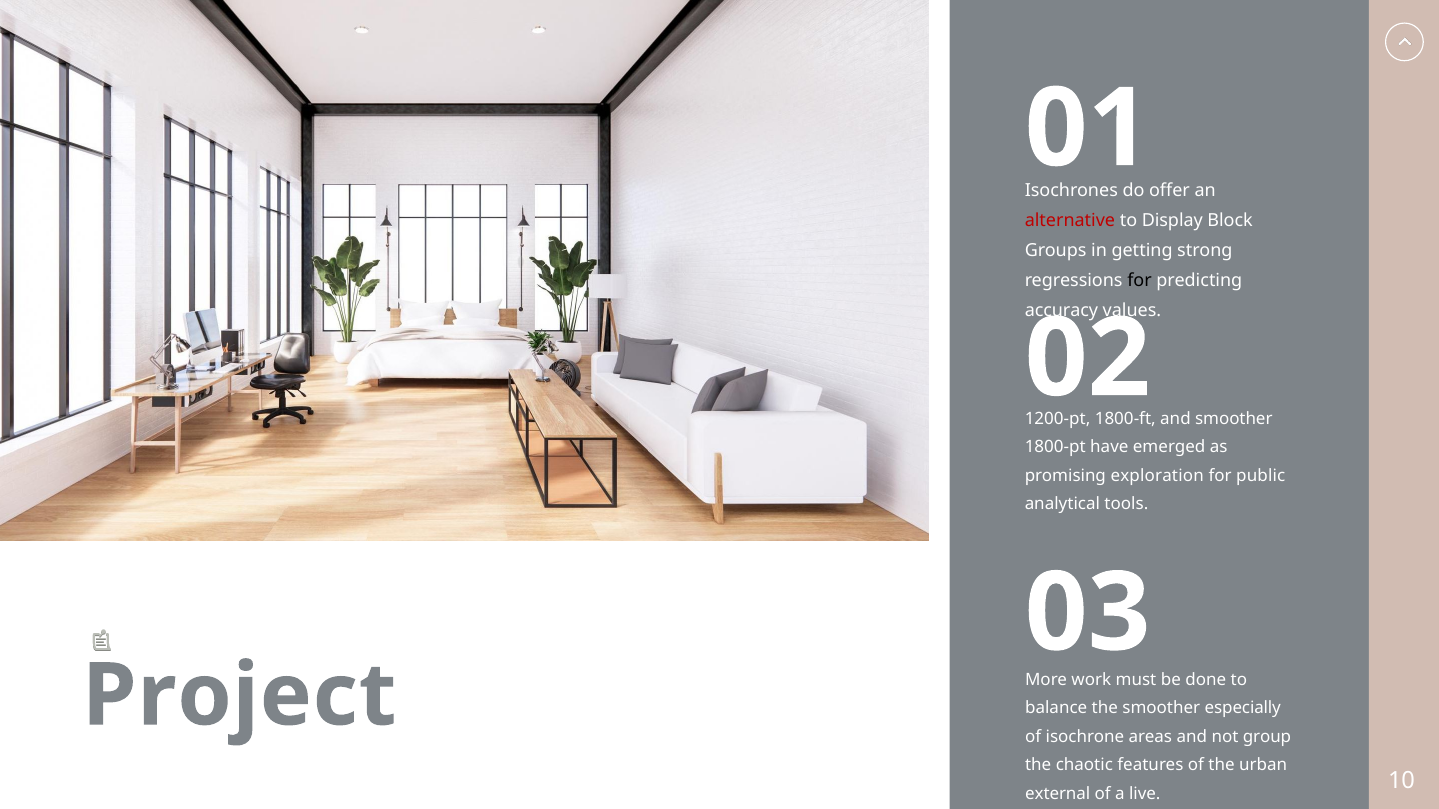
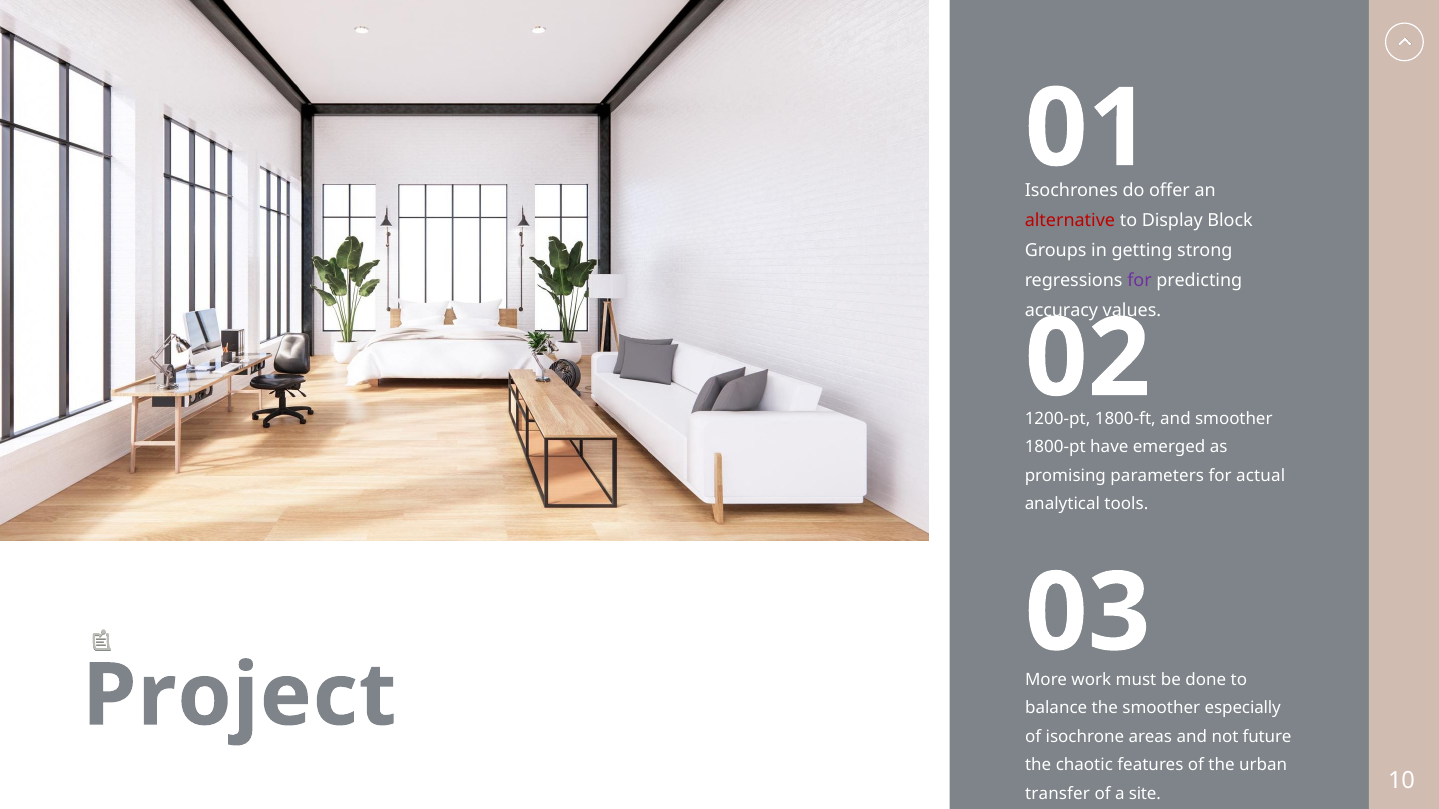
for at (1139, 281) colour: black -> purple
exploration: exploration -> parameters
public: public -> actual
group: group -> future
external: external -> transfer
live: live -> site
